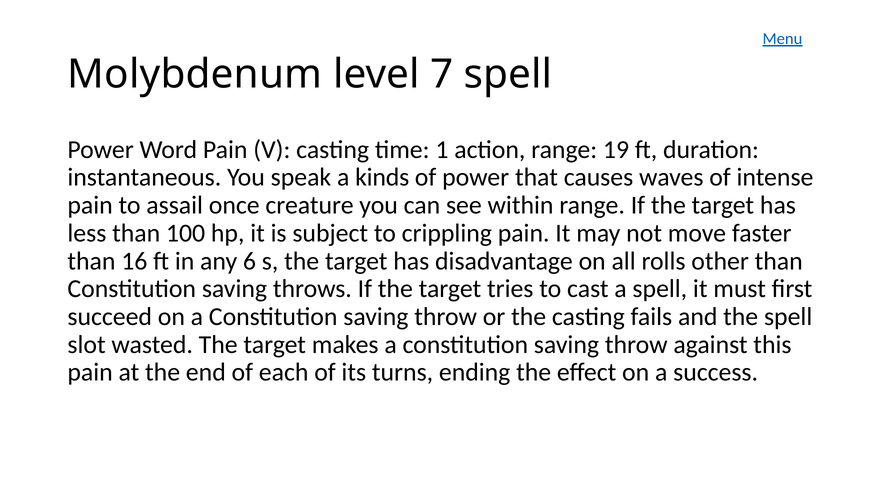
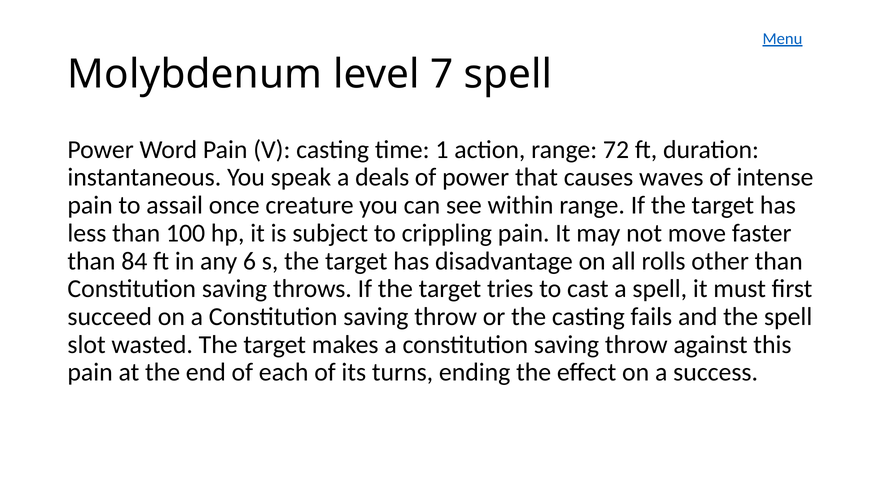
19: 19 -> 72
kinds: kinds -> deals
16: 16 -> 84
